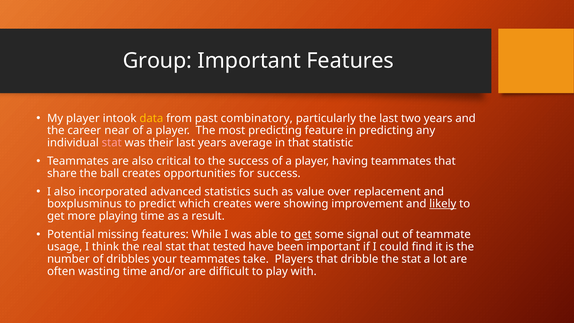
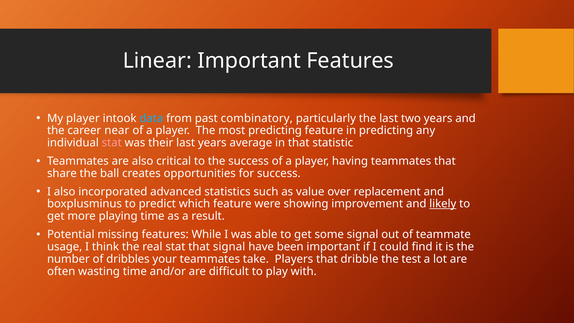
Group: Group -> Linear
data colour: yellow -> light blue
which creates: creates -> feature
get at (303, 234) underline: present -> none
that tested: tested -> signal
the stat: stat -> test
